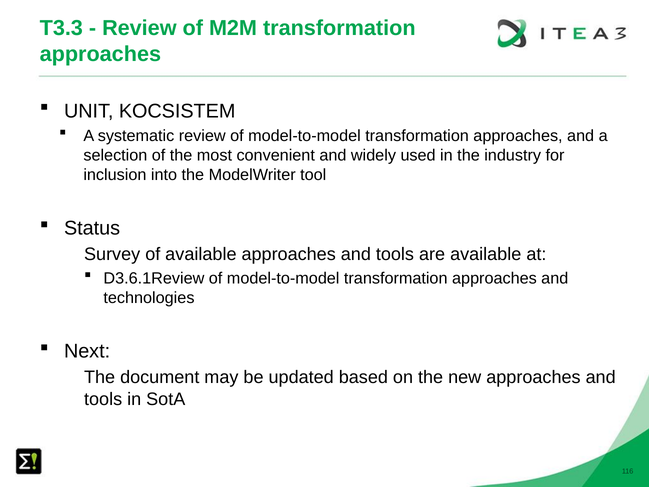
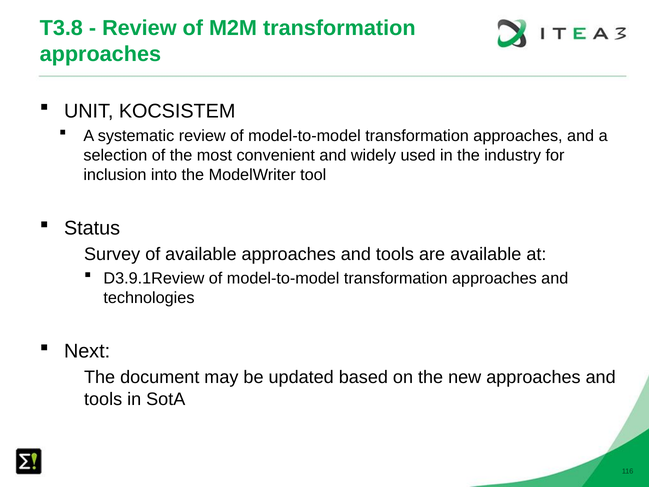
T3.3: T3.3 -> T3.8
D3.6.1Review: D3.6.1Review -> D3.9.1Review
